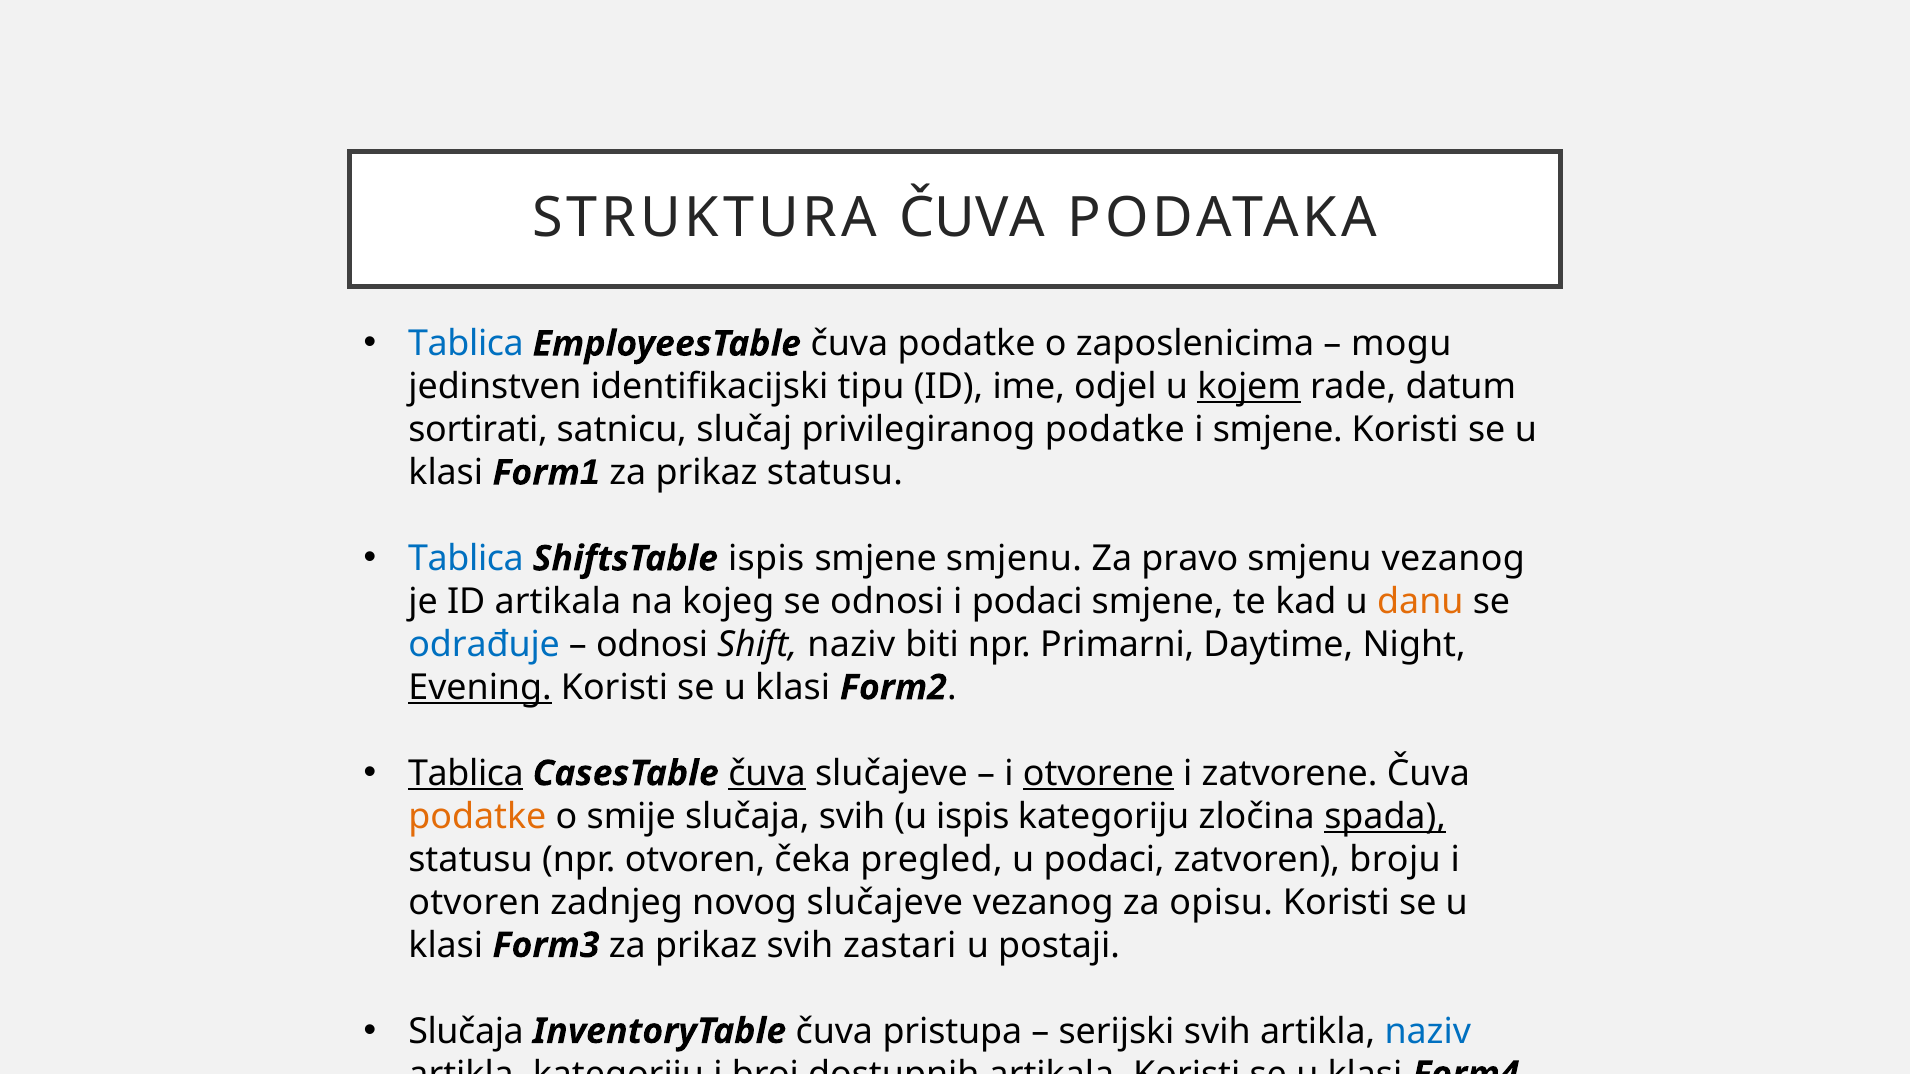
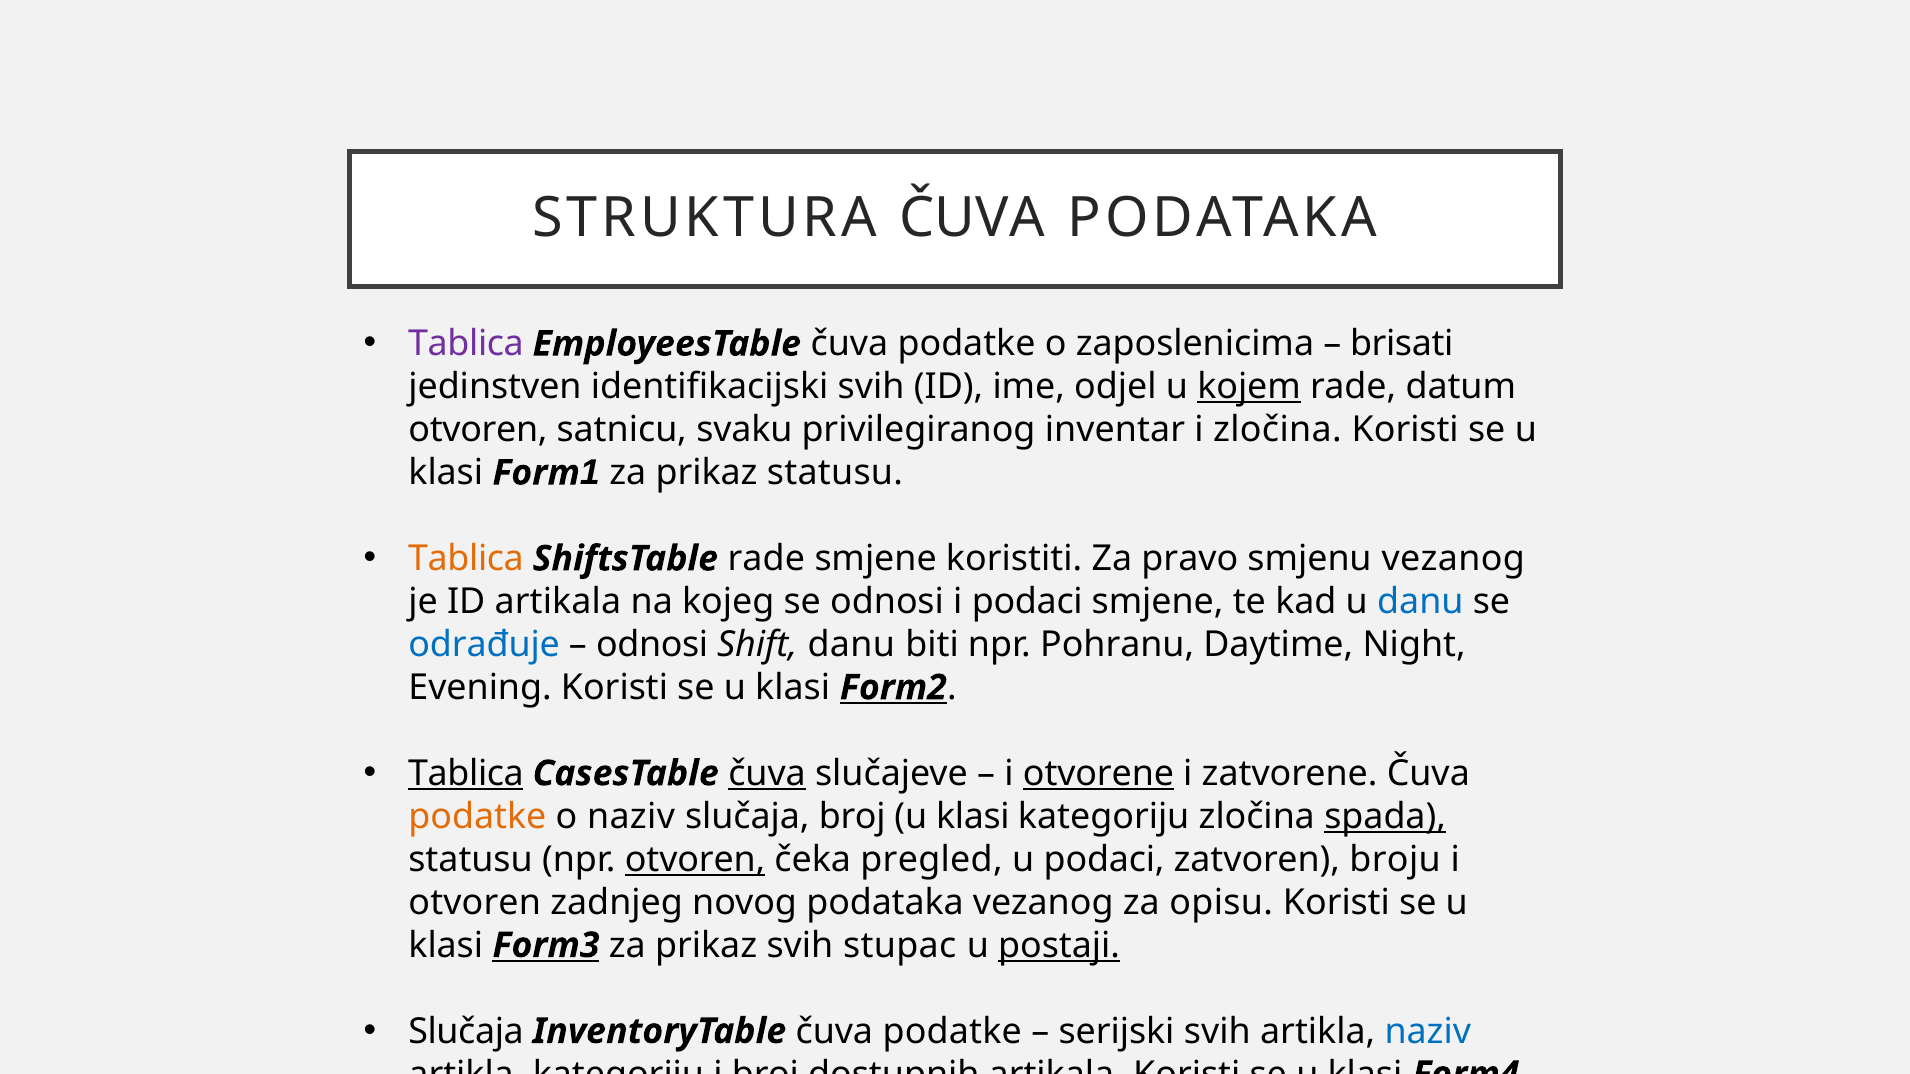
Tablica at (466, 344) colour: blue -> purple
mogu: mogu -> brisati
identifikacijski tipu: tipu -> svih
sortirati at (478, 430): sortirati -> otvoren
slučaj: slučaj -> svaku
privilegiranog podatke: podatke -> inventar
i smjene: smjene -> zločina
Tablica at (466, 559) colour: blue -> orange
ShiftsTable ispis: ispis -> rade
smjene smjenu: smjenu -> koristiti
danu at (1420, 602) colour: orange -> blue
Shift naziv: naziv -> danu
Primarni: Primarni -> Pohranu
Evening underline: present -> none
Form2 underline: none -> present
o smije: smije -> naziv
slučaja svih: svih -> broj
ispis at (973, 817): ispis -> klasi
otvoren at (695, 860) underline: none -> present
novog slučajeve: slučajeve -> podataka
Form3 underline: none -> present
zastari: zastari -> stupac
postaji underline: none -> present
InventoryTable čuva pristupa: pristupa -> podatke
